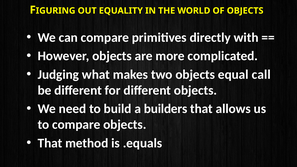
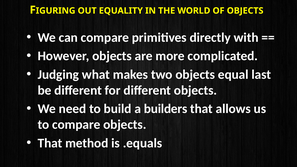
call: call -> last
